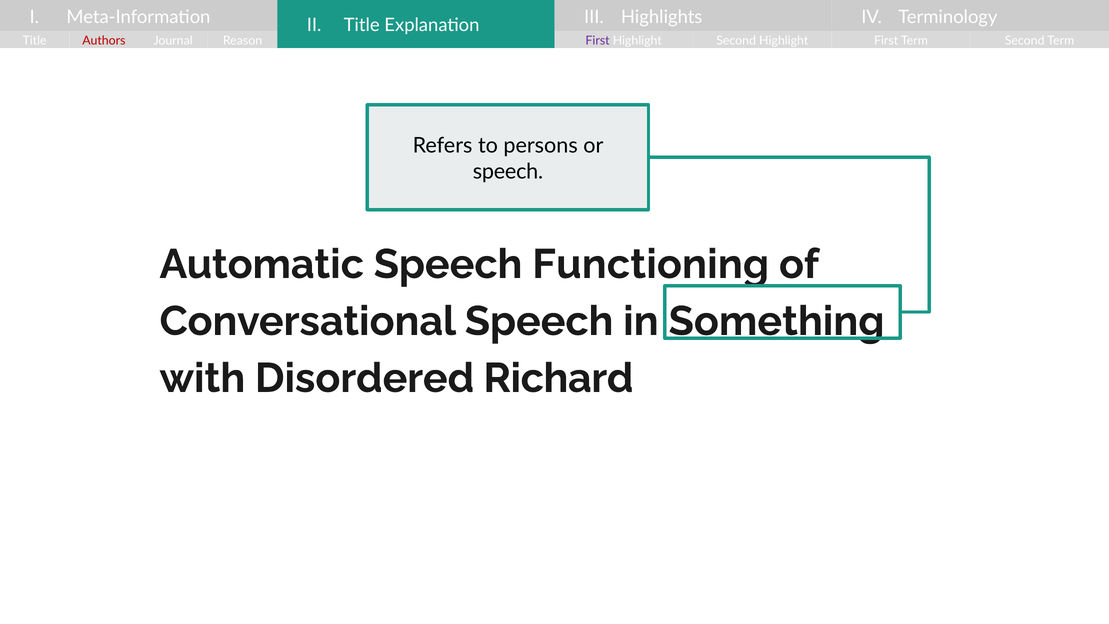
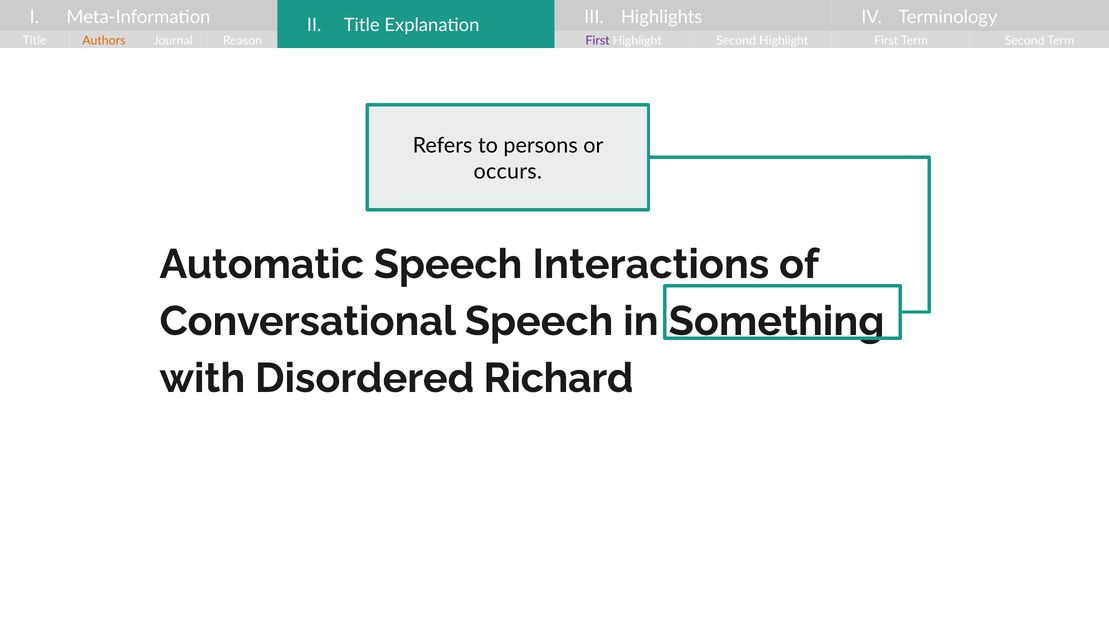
Authors colour: red -> orange
speech at (508, 172): speech -> occurs
Functioning: Functioning -> Interactions
